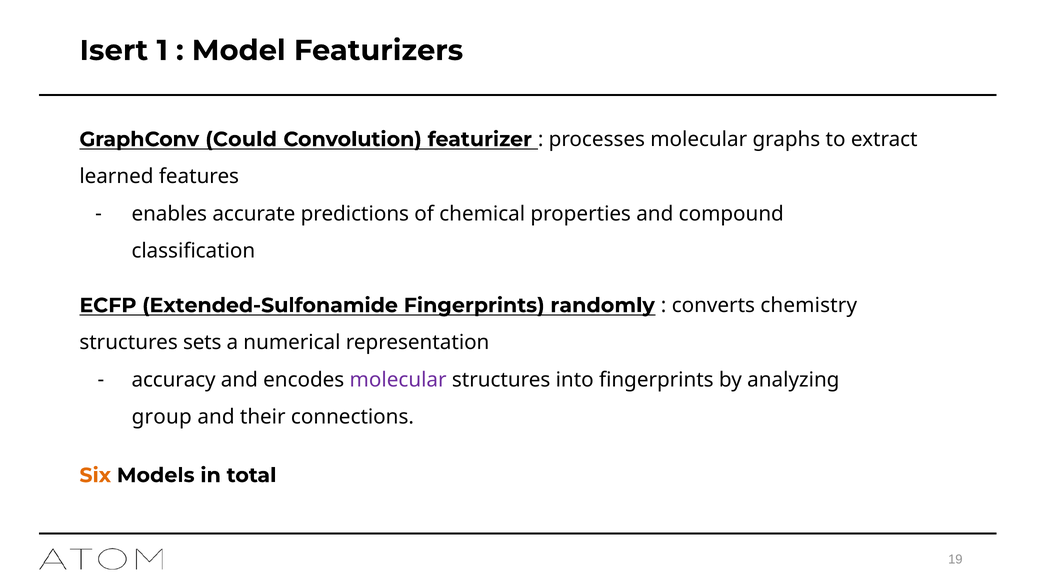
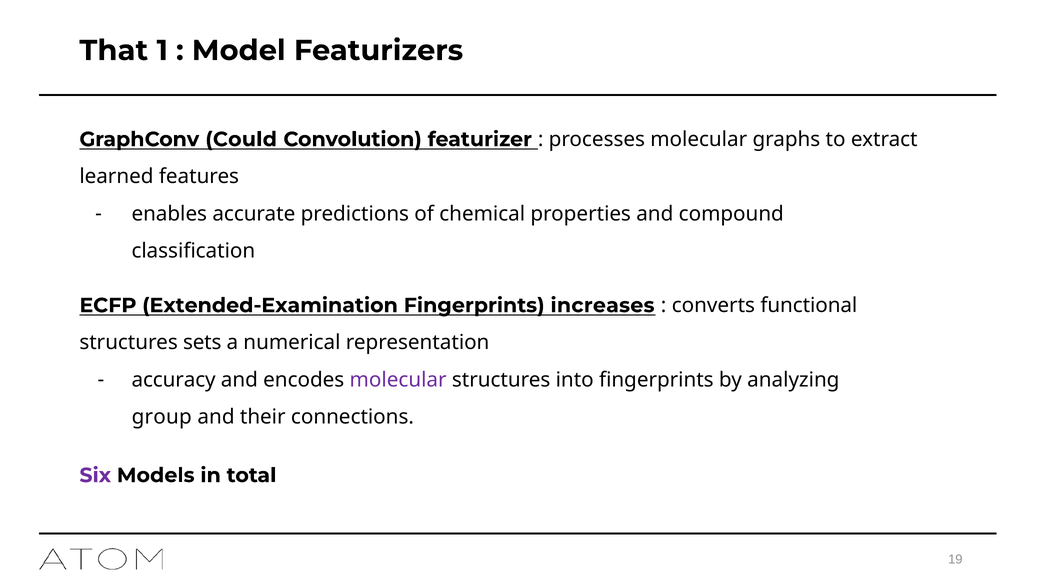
Isert: Isert -> That
Extended-Sulfonamide: Extended-Sulfonamide -> Extended-Examination
randomly: randomly -> increases
chemistry: chemistry -> functional
Six colour: orange -> purple
